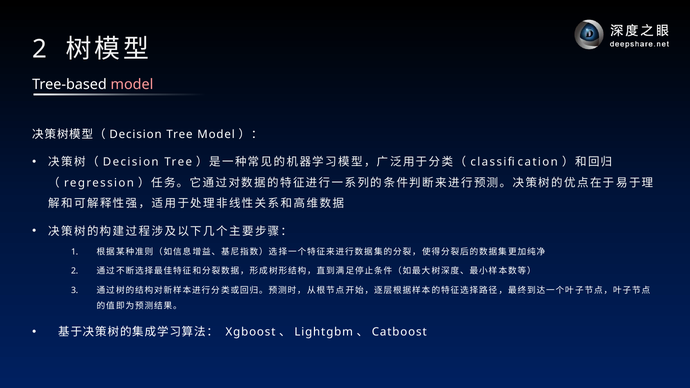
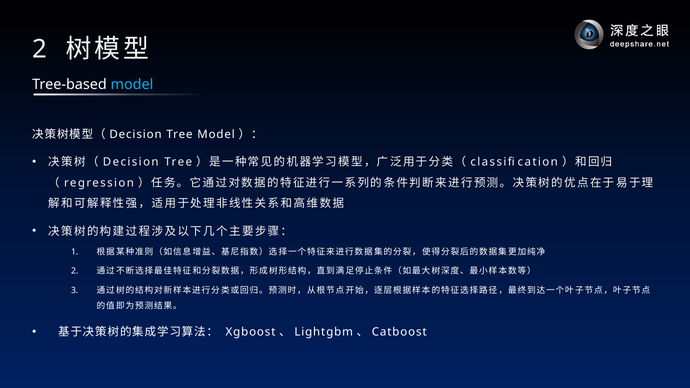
model at (132, 84) colour: pink -> light blue
